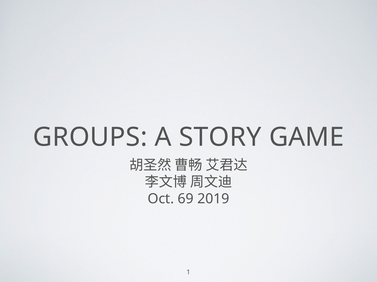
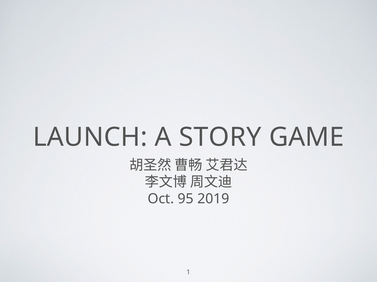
GROUPS: GROUPS -> LAUNCH
69: 69 -> 95
